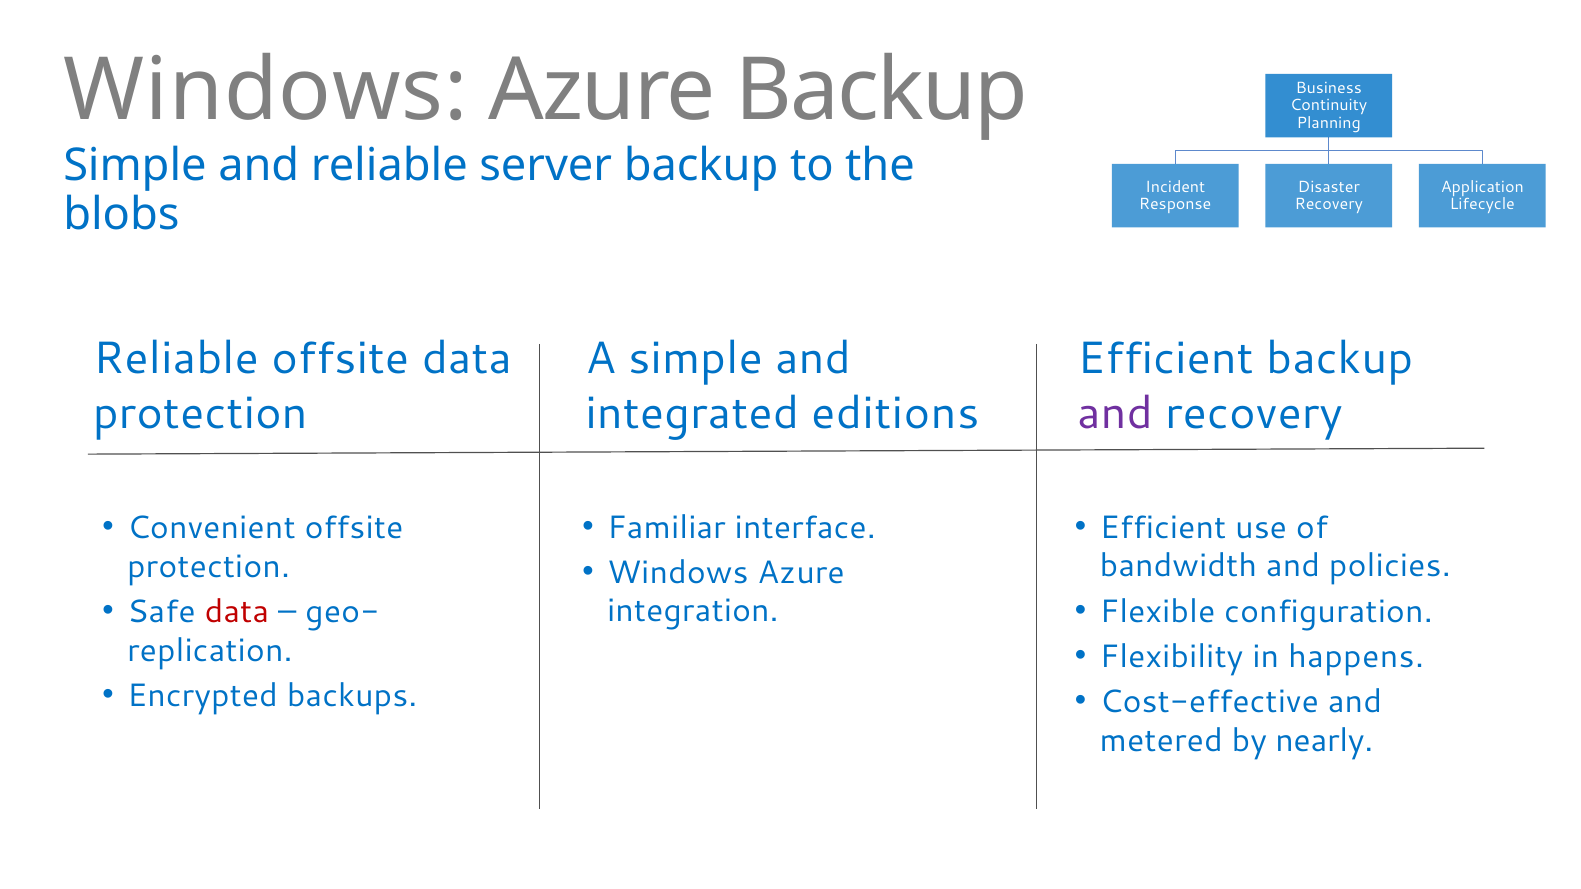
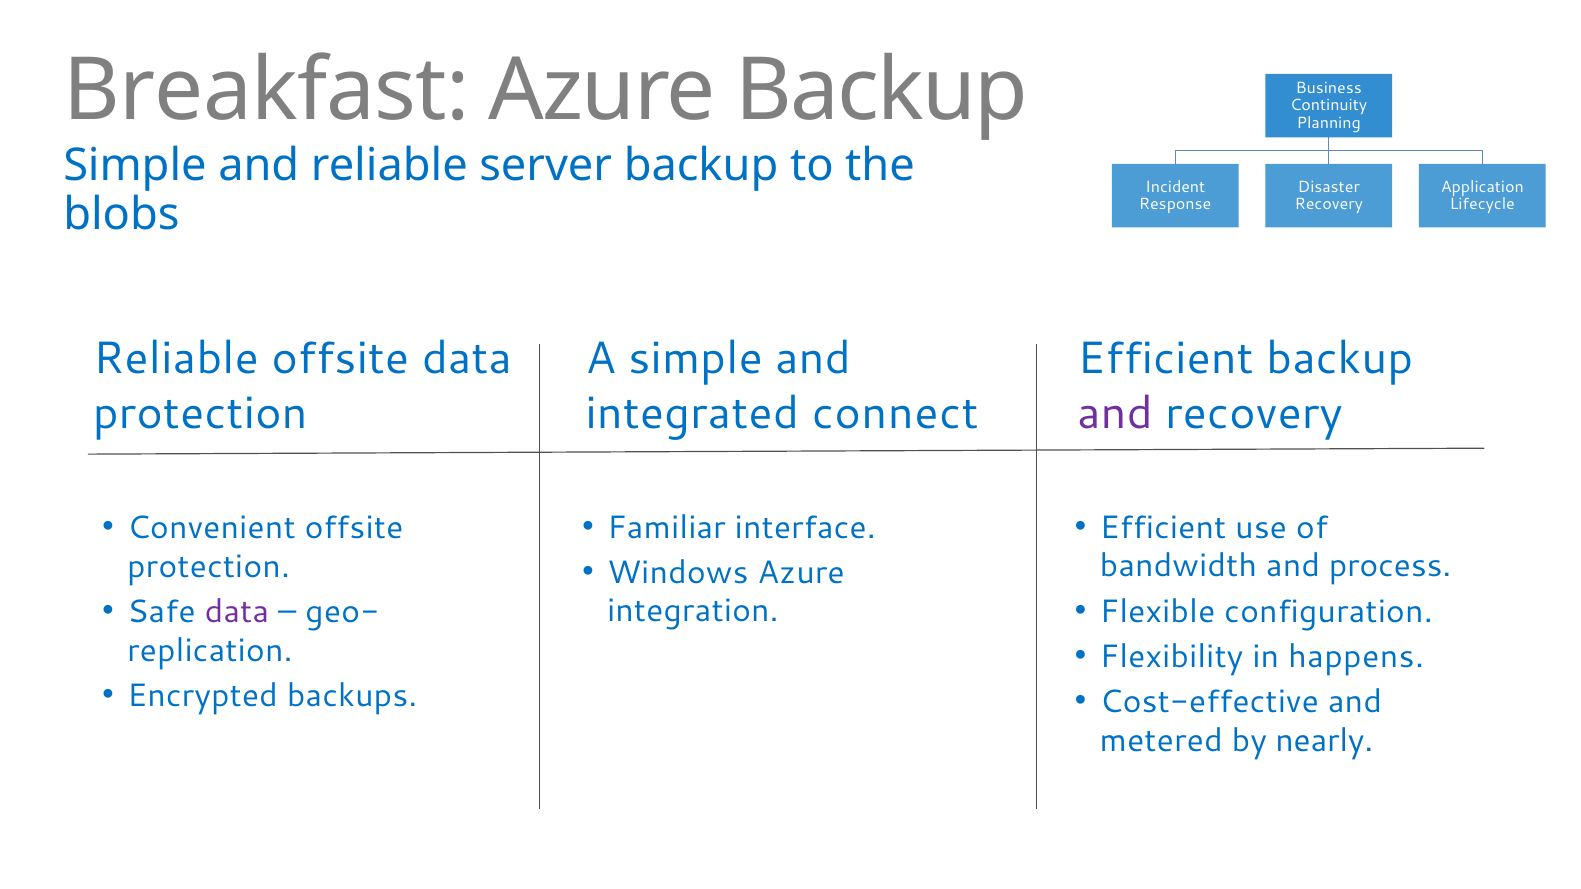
Windows at (266, 91): Windows -> Breakfast
editions: editions -> connect
policies: policies -> process
data at (237, 612) colour: red -> purple
